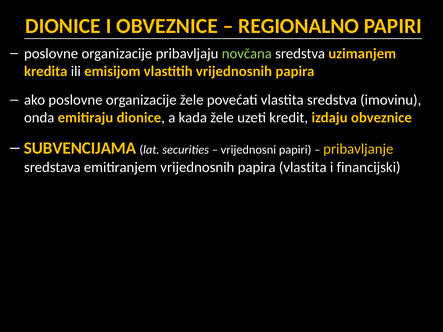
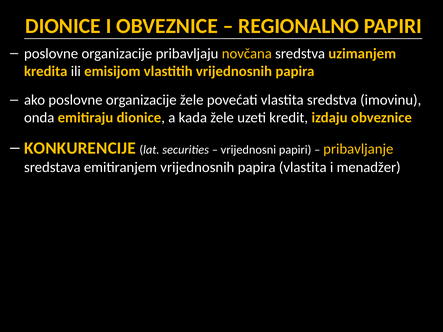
novčana colour: light green -> yellow
SUBVENCIJAMA: SUBVENCIJAMA -> KONKURENCIJE
financijski: financijski -> menadžer
